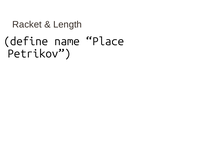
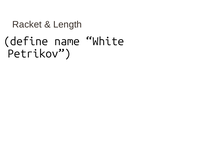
Place: Place -> White
